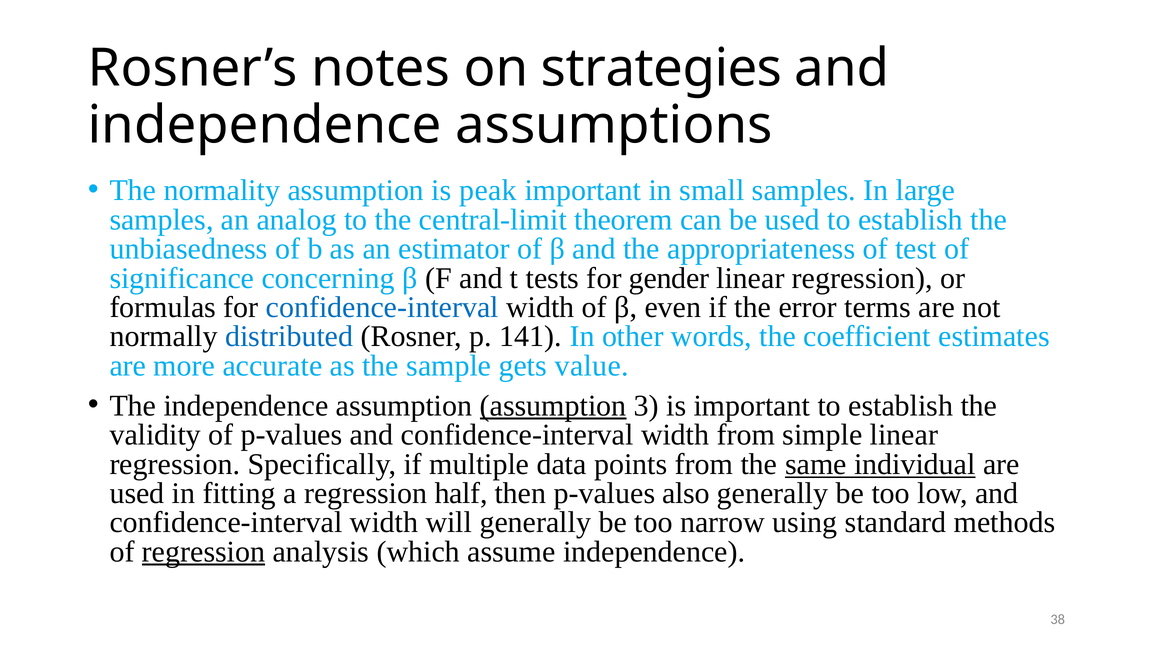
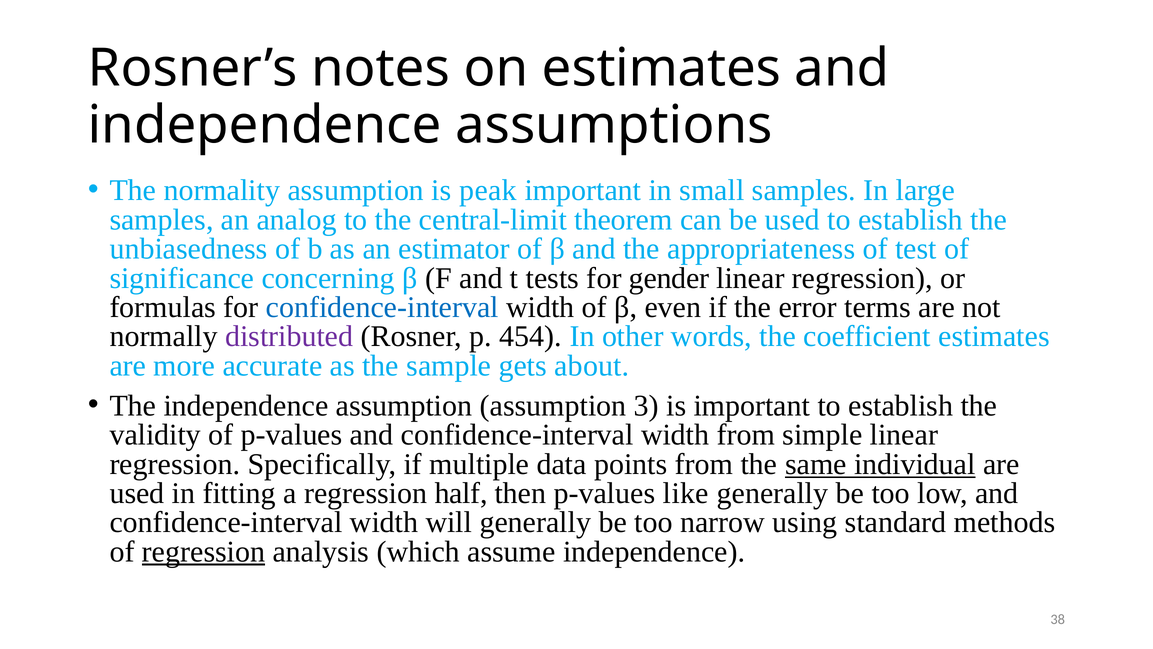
on strategies: strategies -> estimates
distributed colour: blue -> purple
141: 141 -> 454
value: value -> about
assumption at (553, 405) underline: present -> none
also: also -> like
